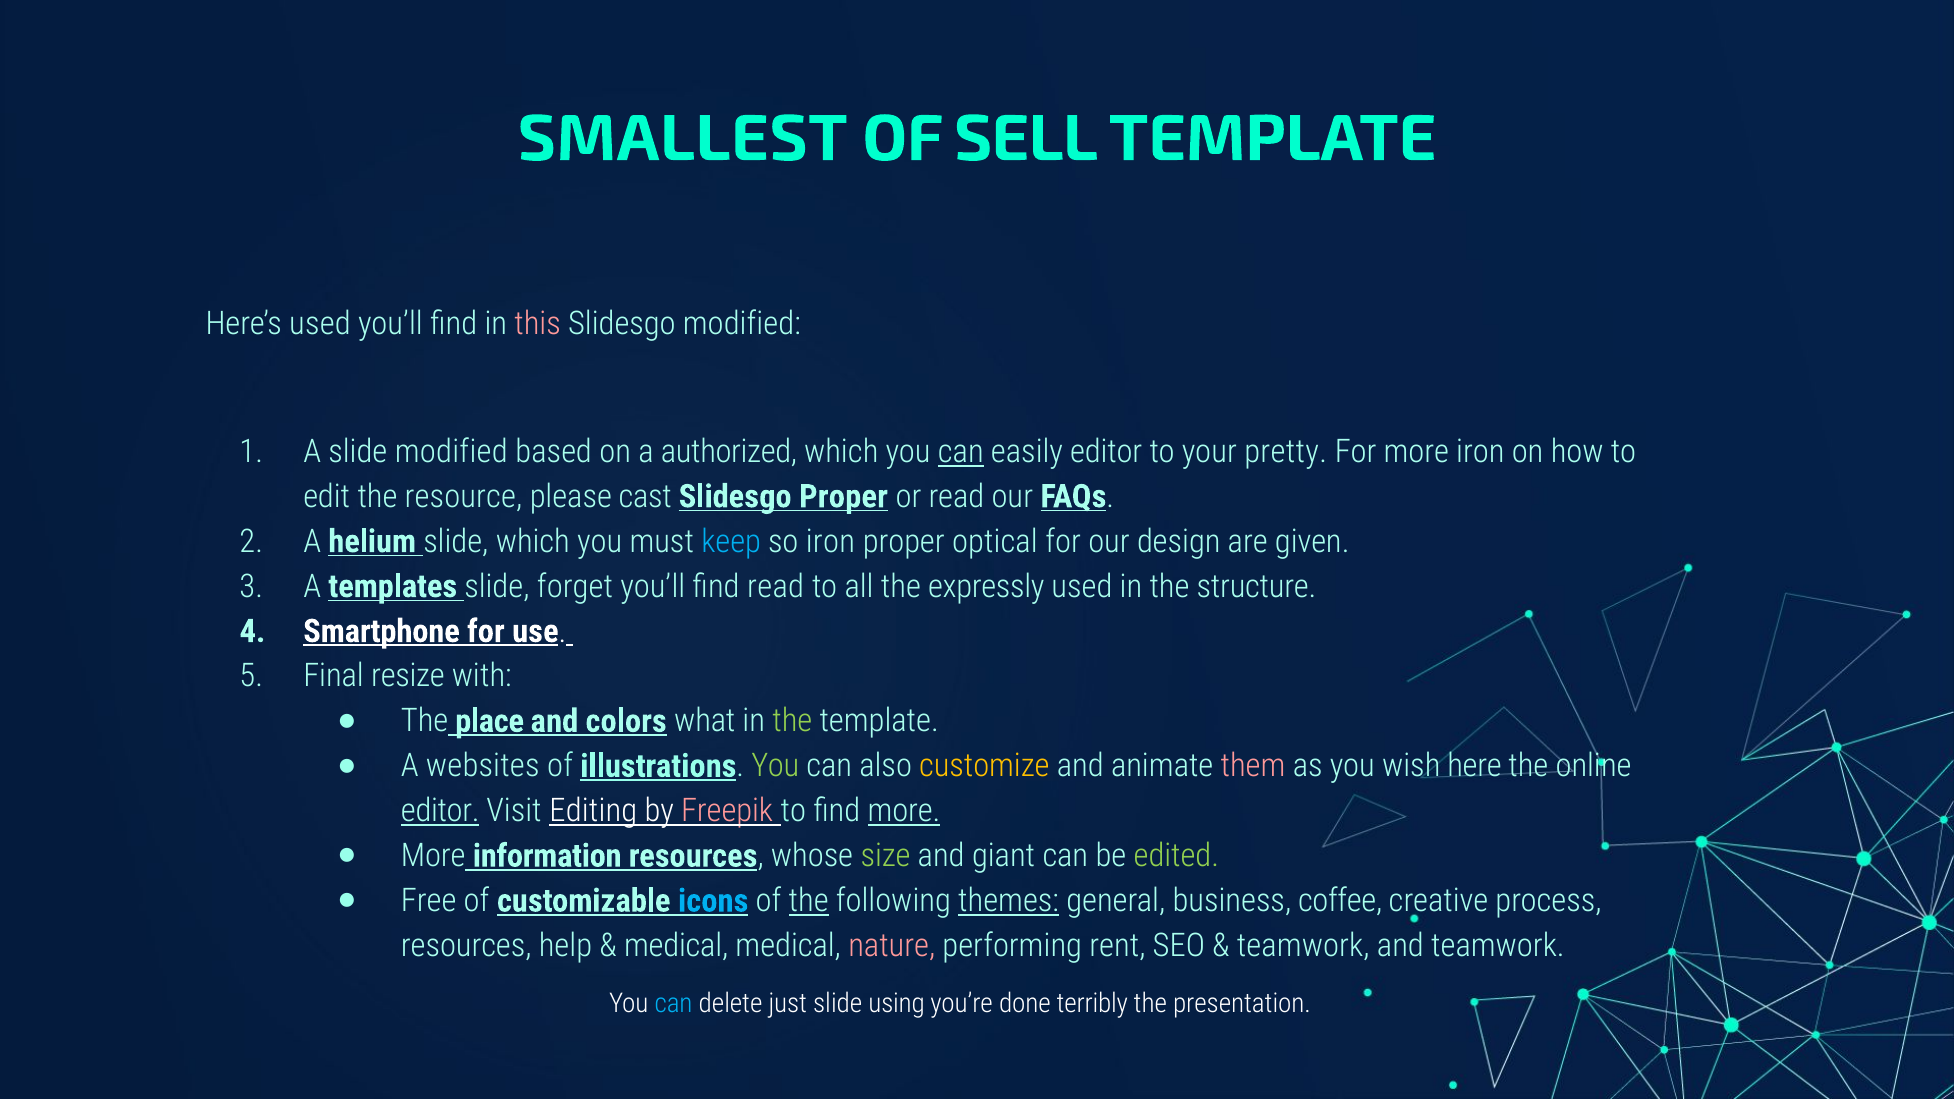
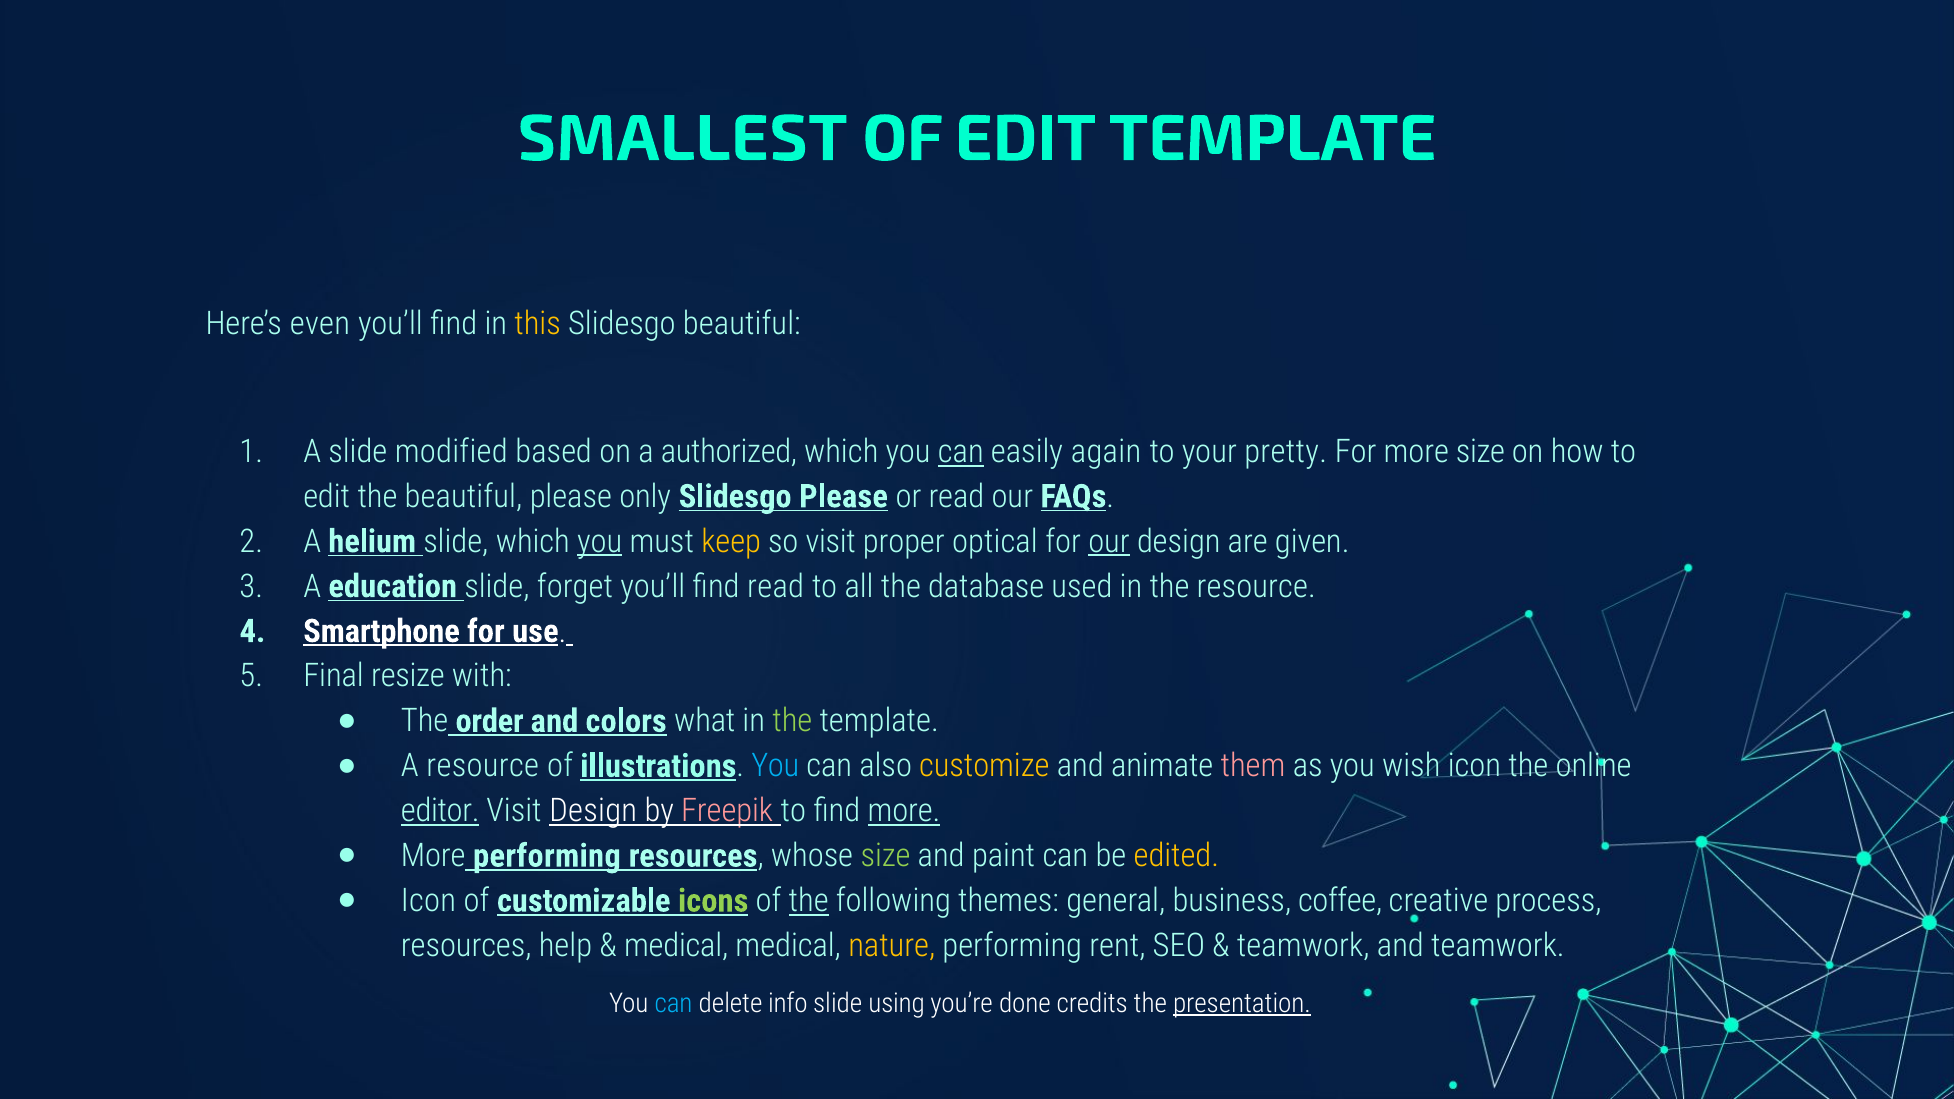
OF SELL: SELL -> EDIT
Here’s used: used -> even
this colour: pink -> yellow
Slidesgo modified: modified -> beautiful
easily editor: editor -> again
more iron: iron -> size
the resource: resource -> beautiful
cast: cast -> only
Slidesgo Proper: Proper -> Please
you at (600, 542) underline: none -> present
keep colour: light blue -> yellow
so iron: iron -> visit
our at (1109, 542) underline: none -> present
templates: templates -> education
expressly: expressly -> database
the structure: structure -> resource
place: place -> order
A websites: websites -> resource
You at (775, 766) colour: light green -> light blue
wish here: here -> icon
Visit Editing: Editing -> Design
More information: information -> performing
giant: giant -> paint
edited colour: light green -> yellow
Free at (429, 901): Free -> Icon
icons colour: light blue -> light green
themes underline: present -> none
nature colour: pink -> yellow
just: just -> info
terribly: terribly -> credits
presentation underline: none -> present
